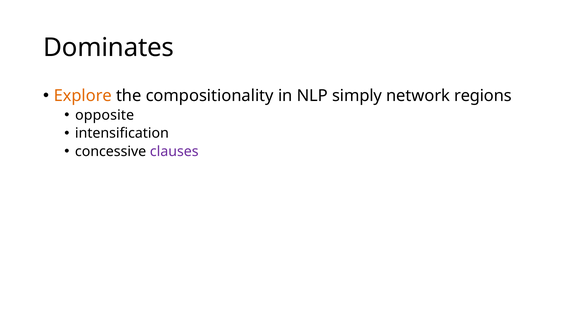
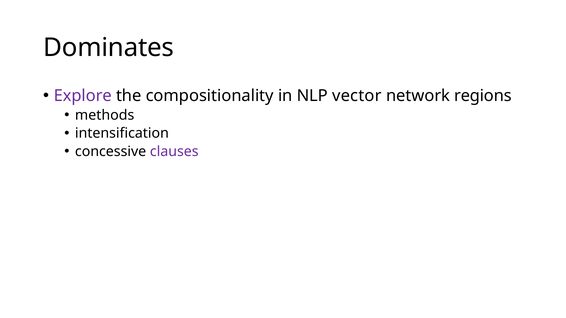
Explore colour: orange -> purple
simply: simply -> vector
opposite: opposite -> methods
